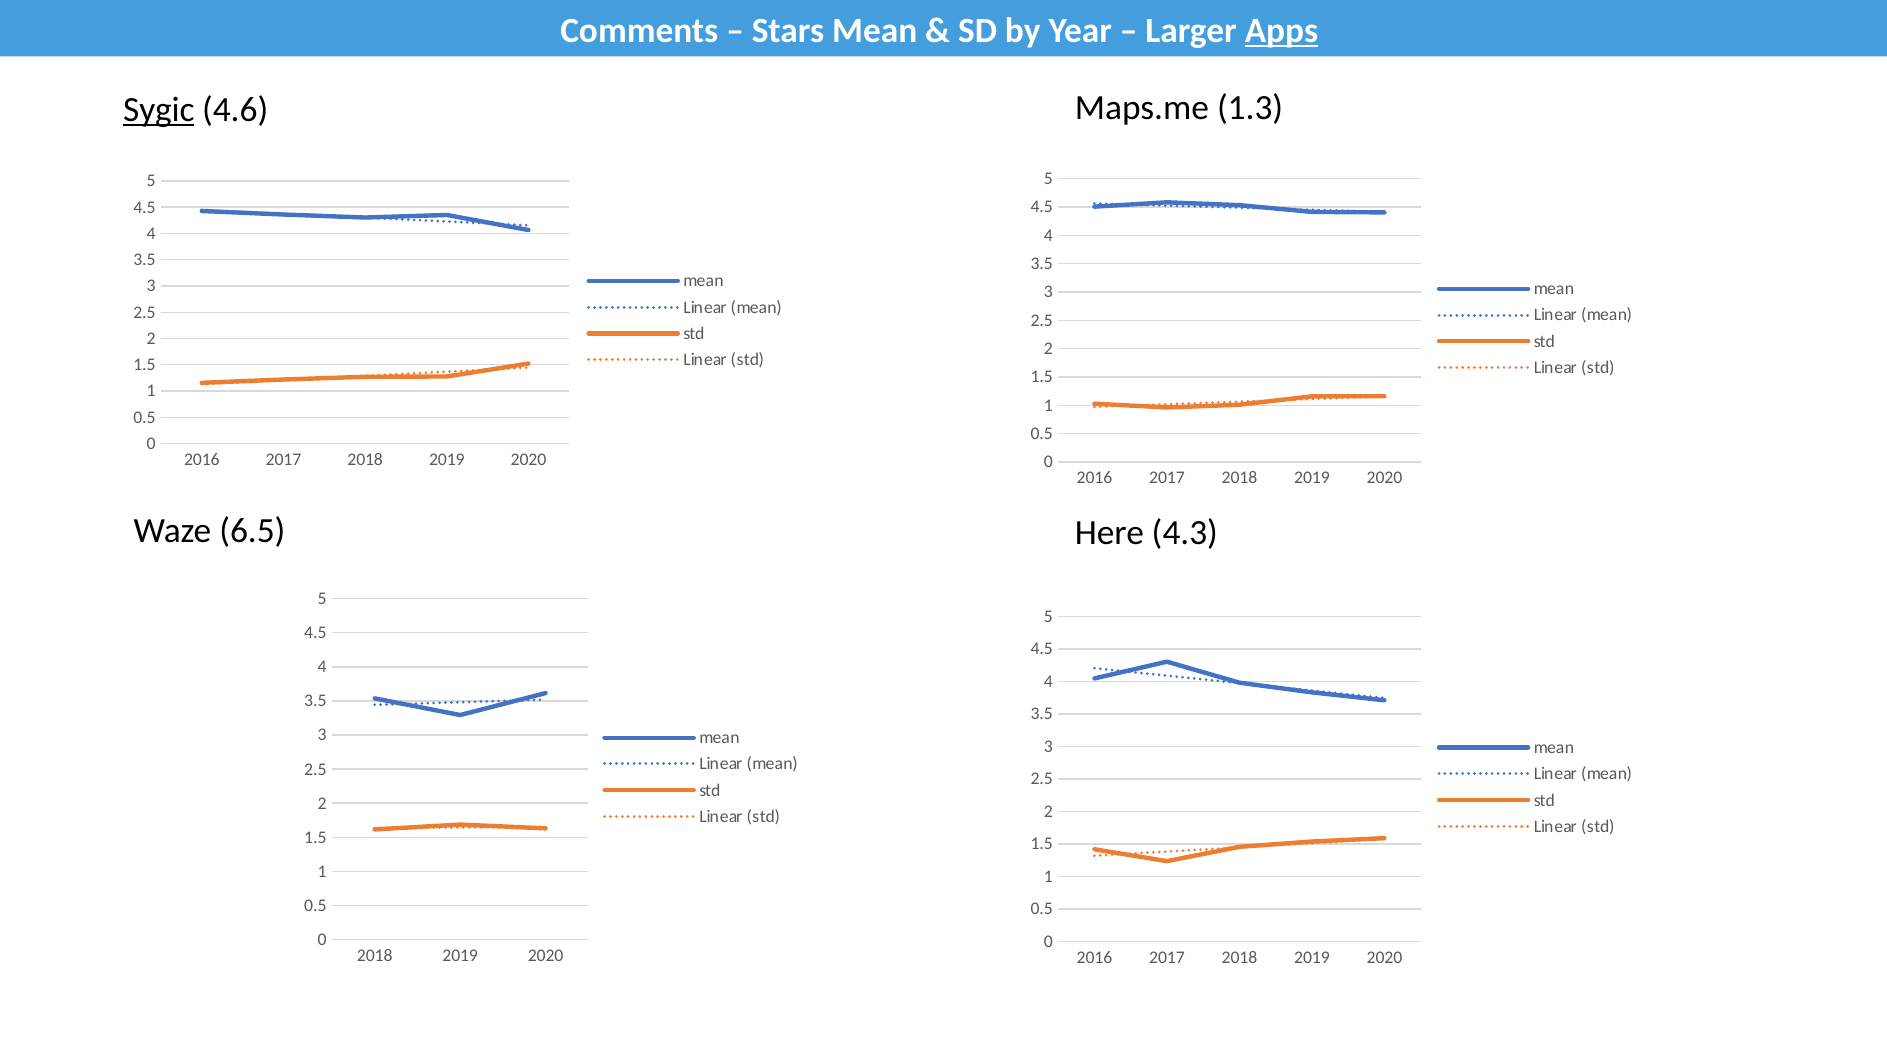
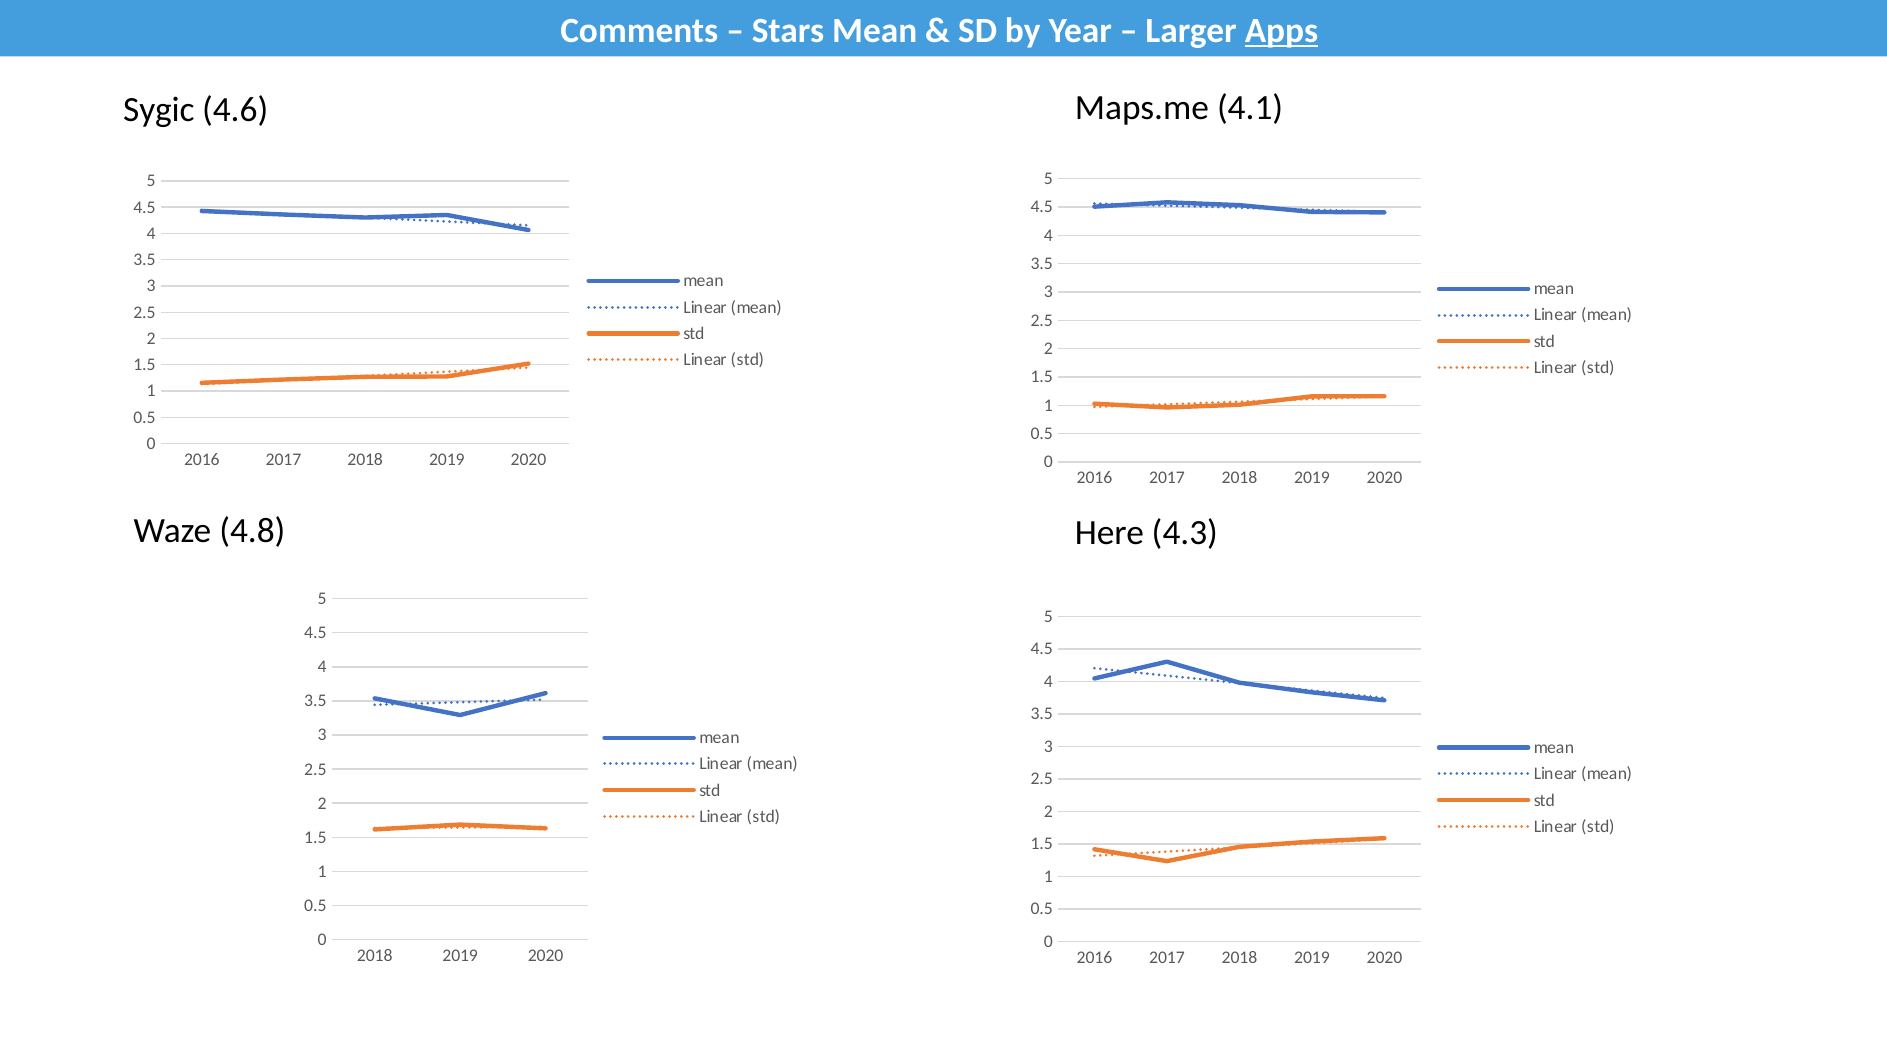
Sygic underline: present -> none
1.3: 1.3 -> 4.1
6.5: 6.5 -> 4.8
